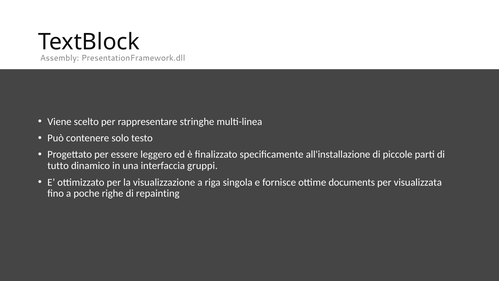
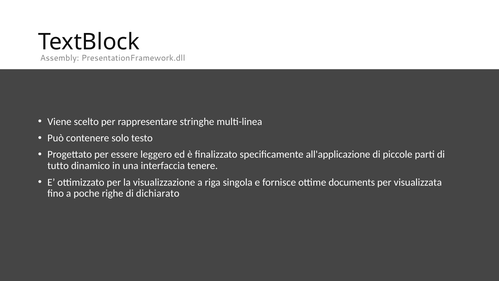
all'installazione: all'installazione -> all'applicazione
gruppi: gruppi -> tenere
repainting: repainting -> dichiarato
